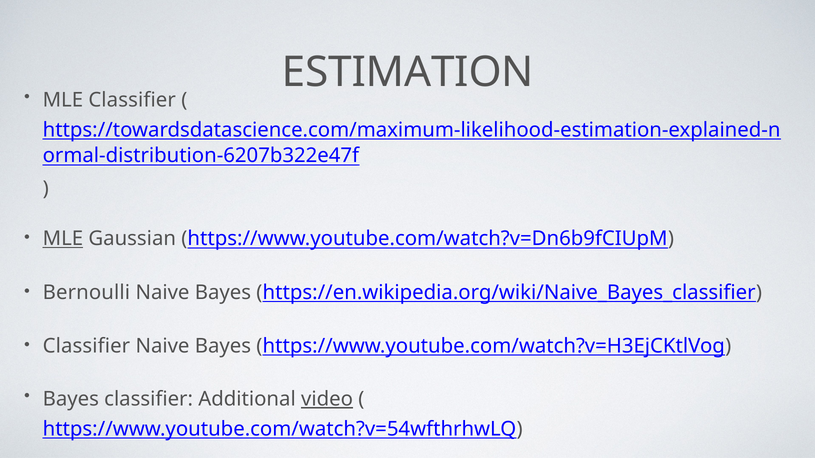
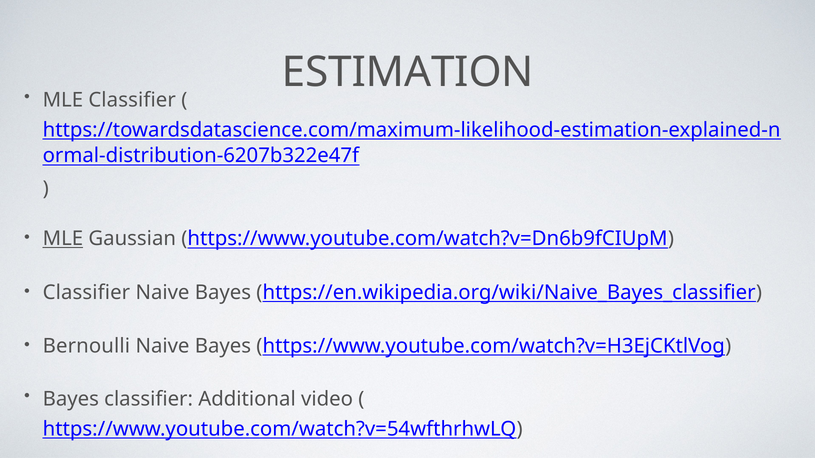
Bernoulli at (86, 293): Bernoulli -> Classifier
Classifier at (86, 346): Classifier -> Bernoulli
video underline: present -> none
